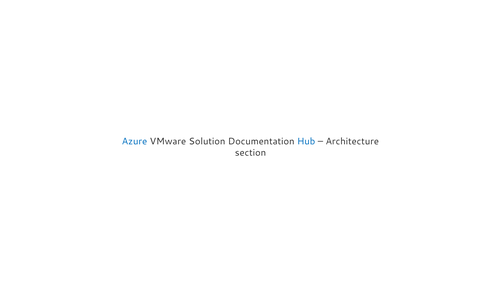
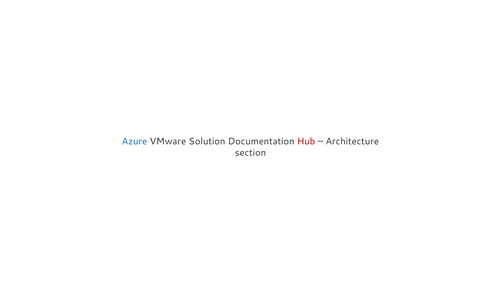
Hub colour: blue -> red
